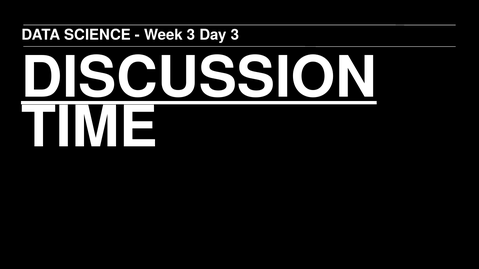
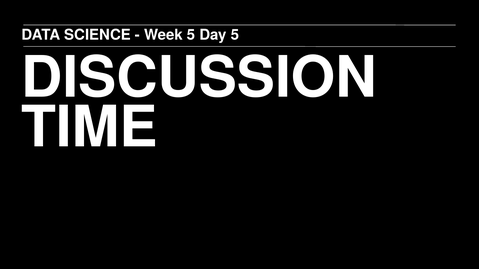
Week 3: 3 -> 5
Day 3: 3 -> 5
DISCUSSION underline: present -> none
